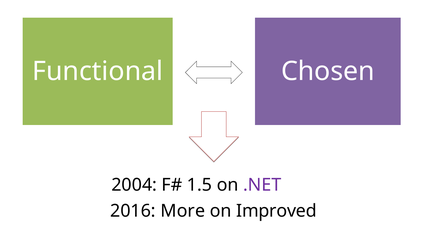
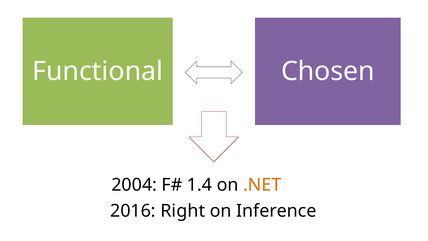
1.5: 1.5 -> 1.4
.NET colour: purple -> orange
More: More -> Right
Improved: Improved -> Inference
